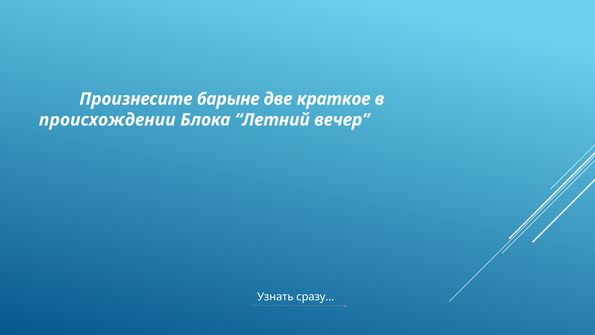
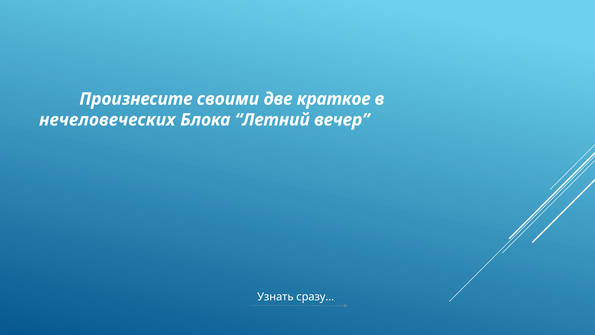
барыне: барыне -> своими
происхождении: происхождении -> нечеловеческих
